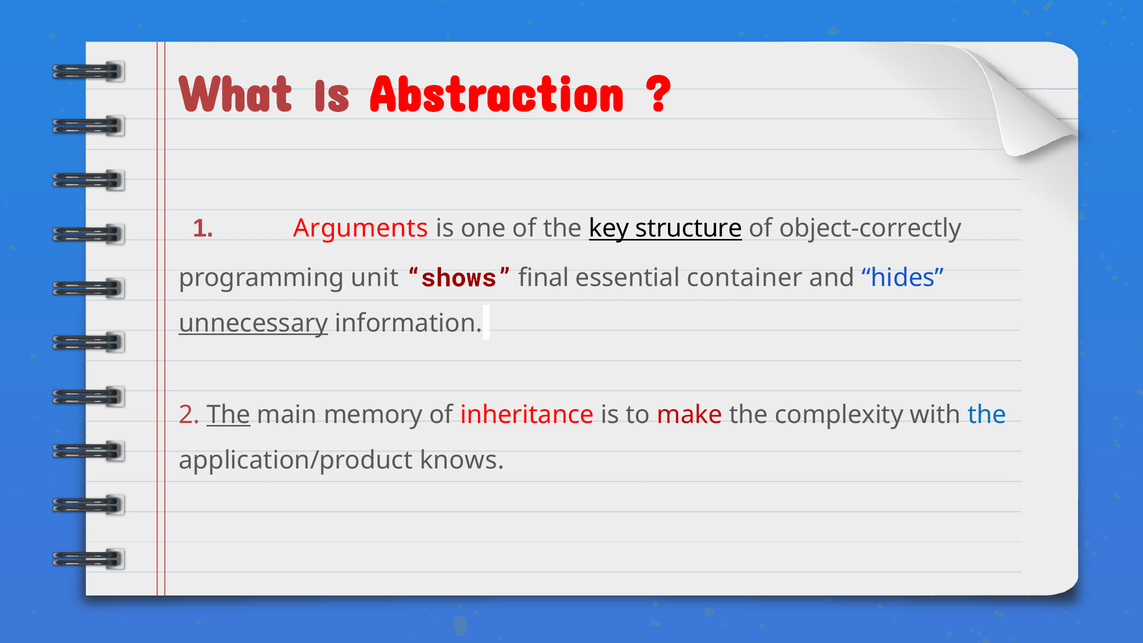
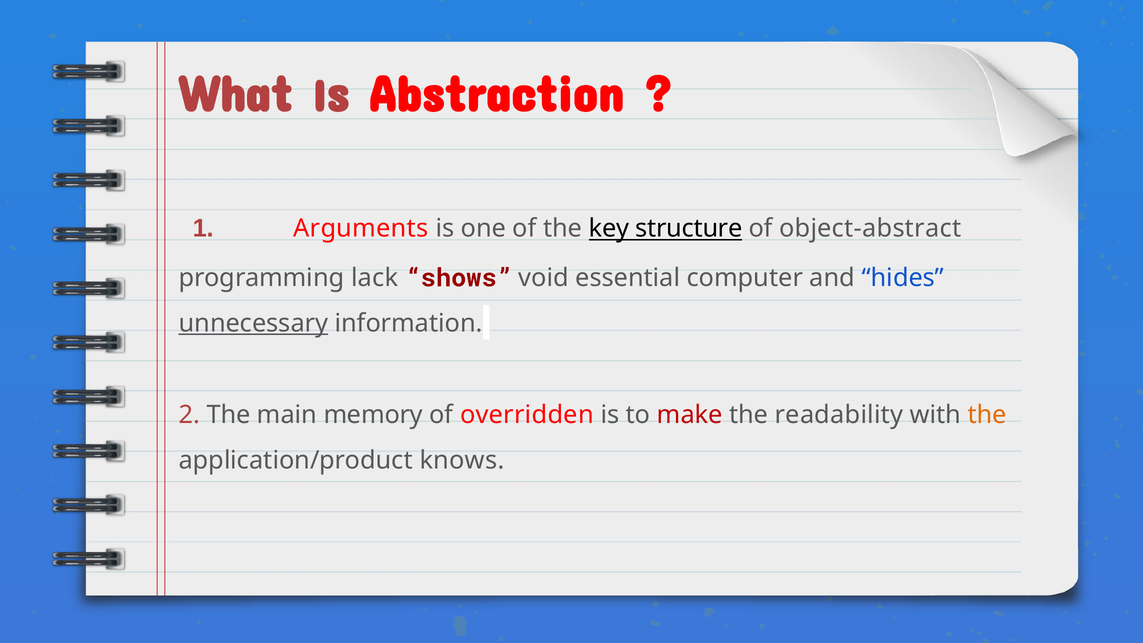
object-correctly: object-correctly -> object-abstract
unit: unit -> lack
final: final -> void
container: container -> computer
The at (229, 415) underline: present -> none
inheritance: inheritance -> overridden
complexity: complexity -> readability
the at (987, 415) colour: blue -> orange
